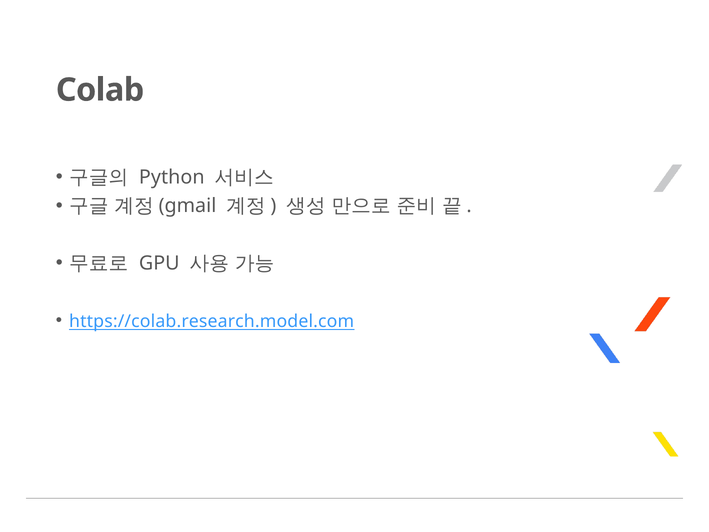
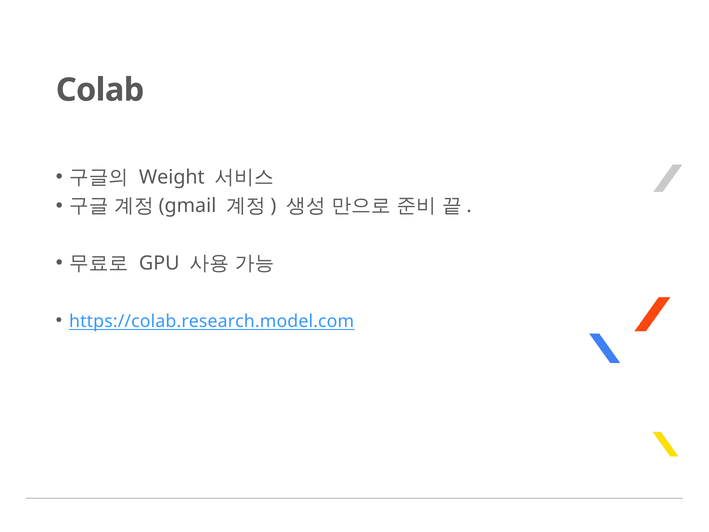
Python: Python -> Weight
